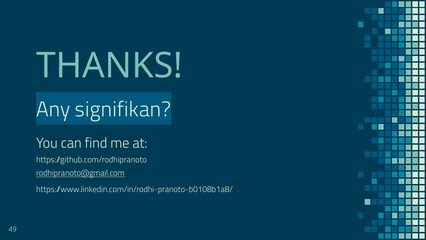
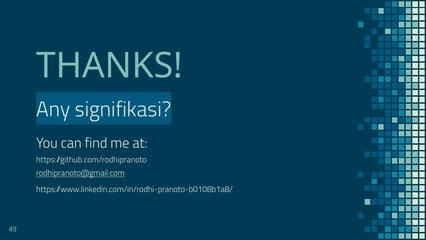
signifikan: signifikan -> signifikasi
